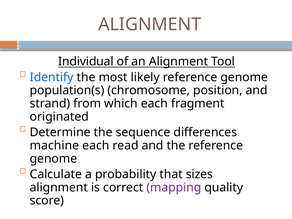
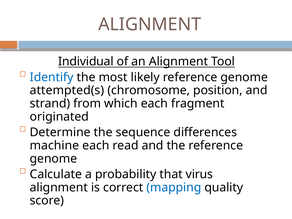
population(s: population(s -> attempted(s
sizes: sizes -> virus
mapping colour: purple -> blue
